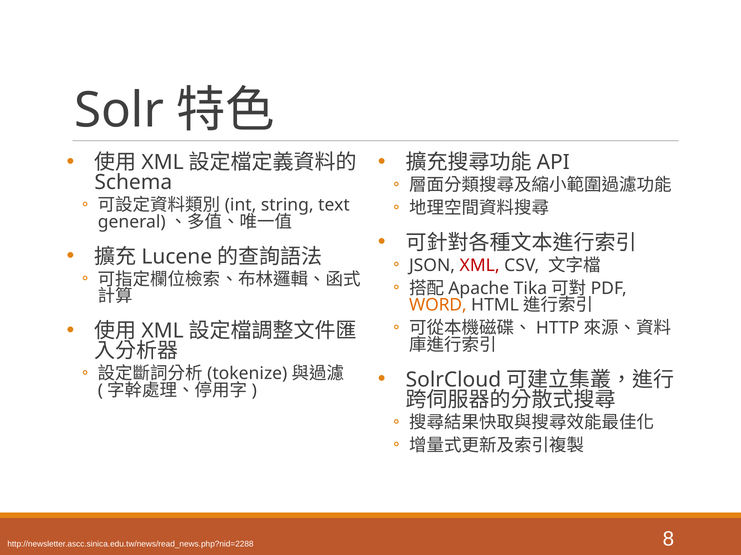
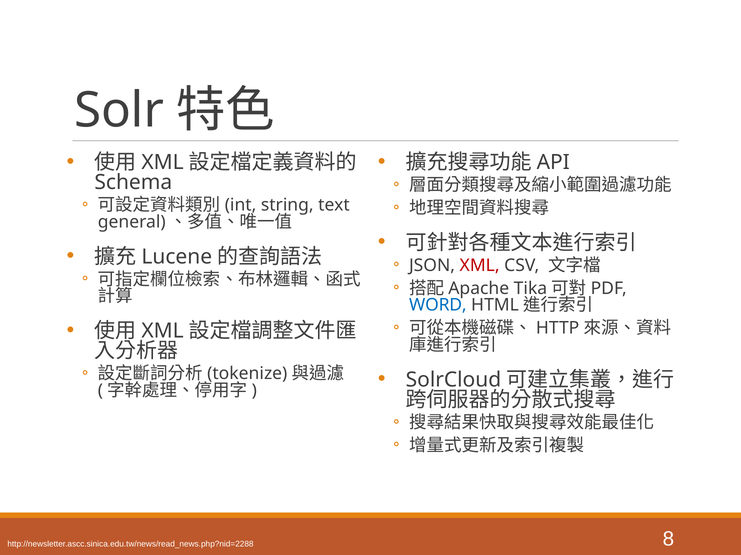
WORD colour: orange -> blue
